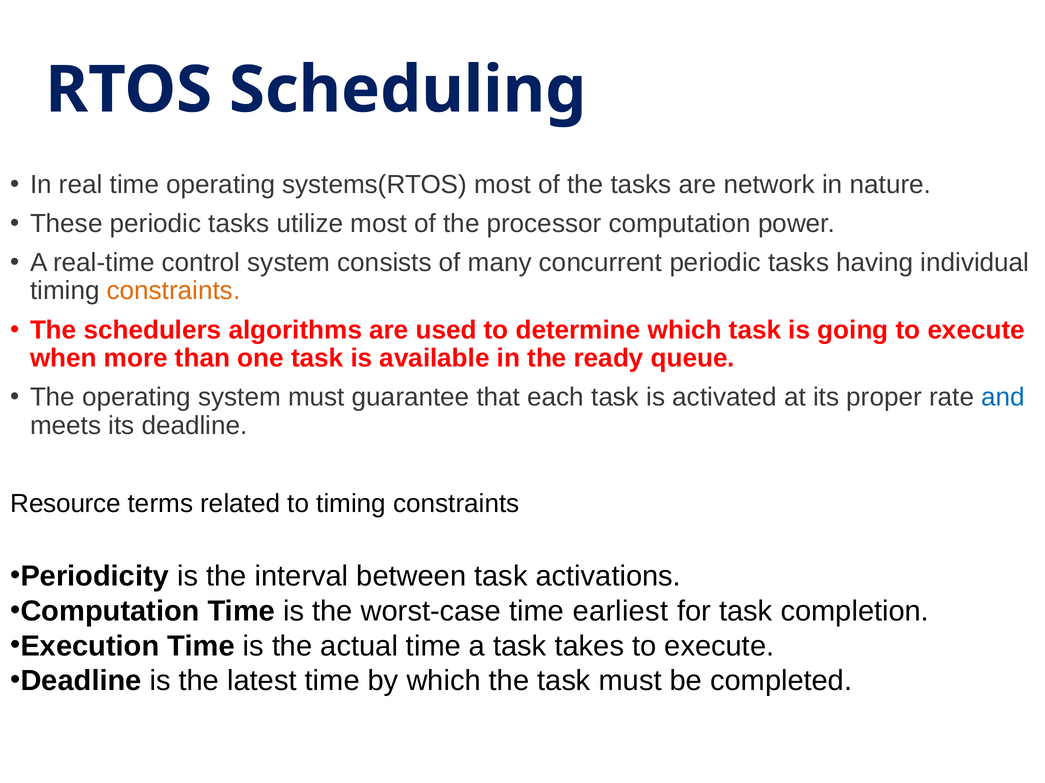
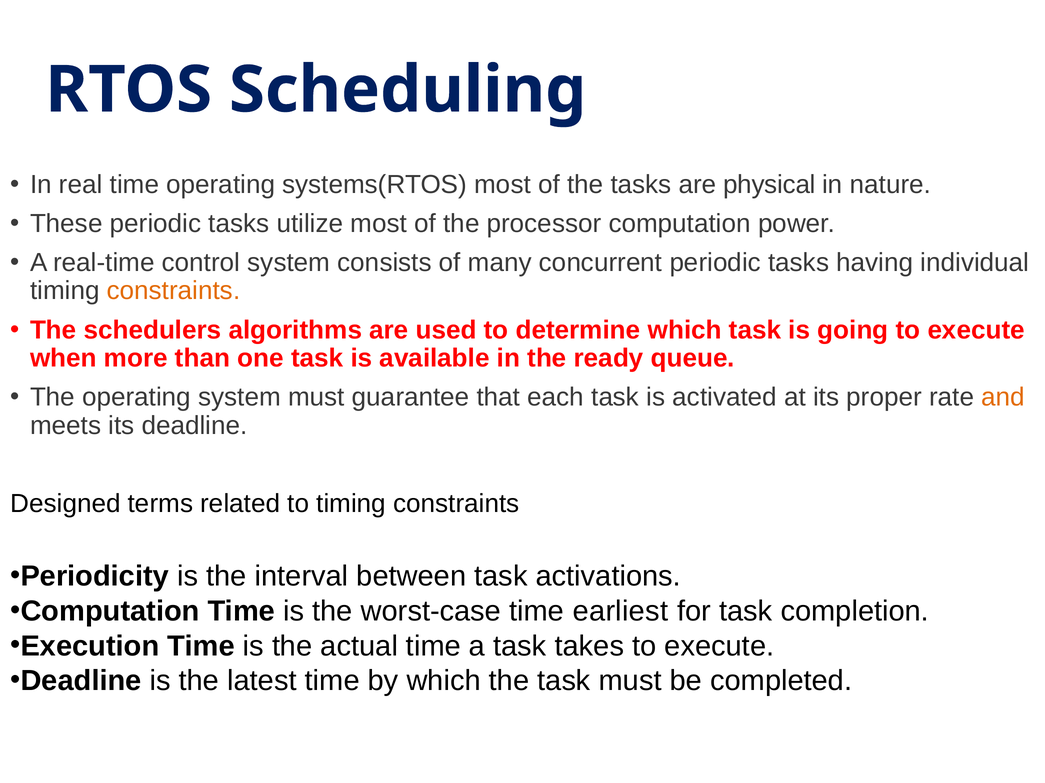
network: network -> physical
and colour: blue -> orange
Resource: Resource -> Designed
